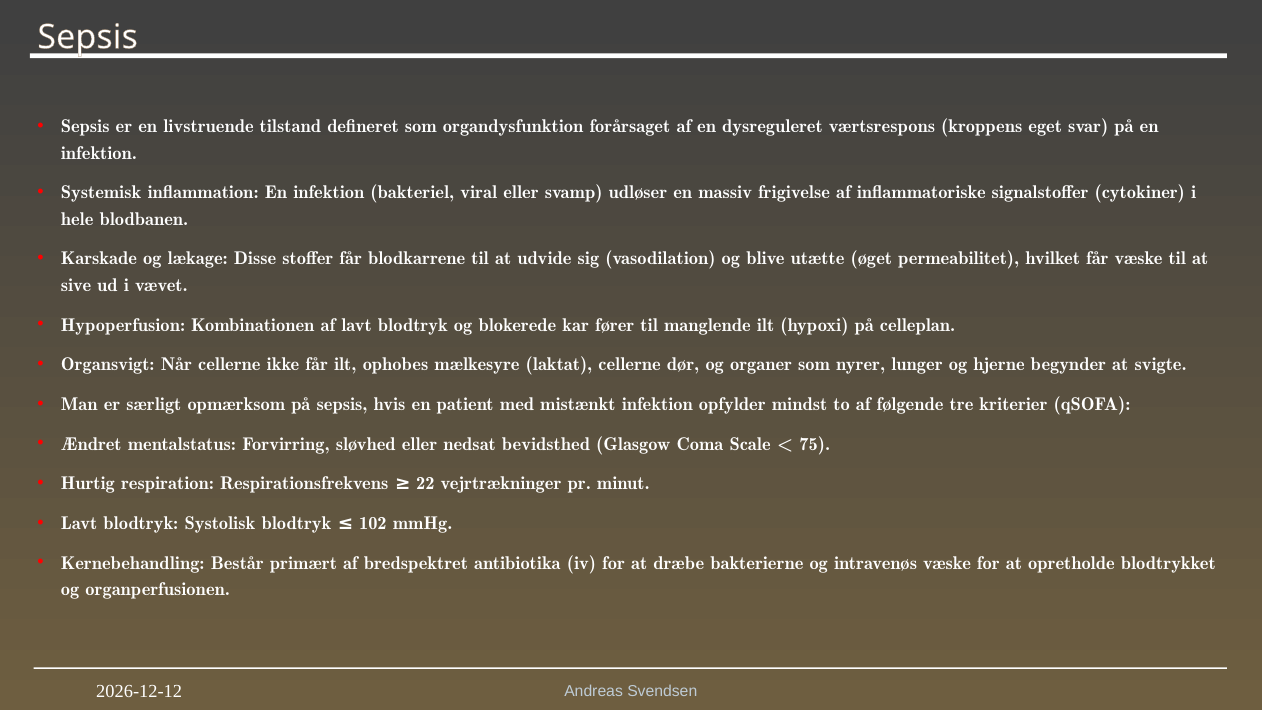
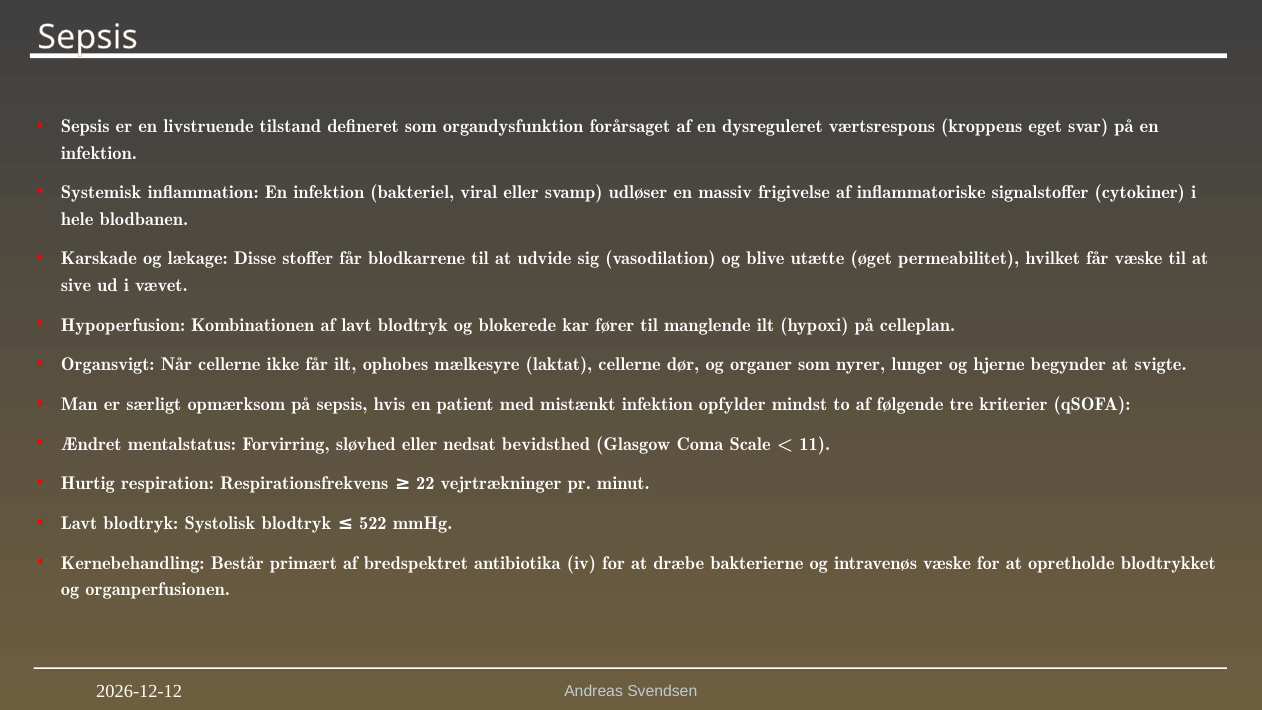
75: 75 -> 11
102: 102 -> 522
